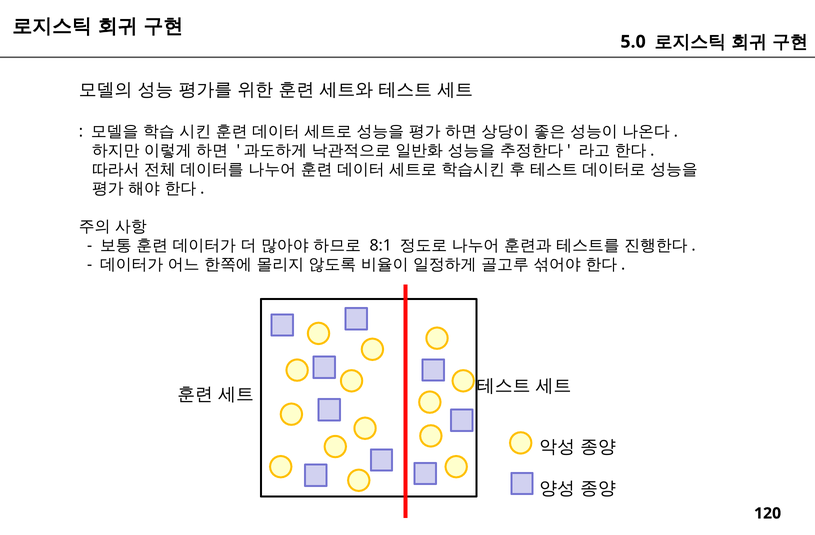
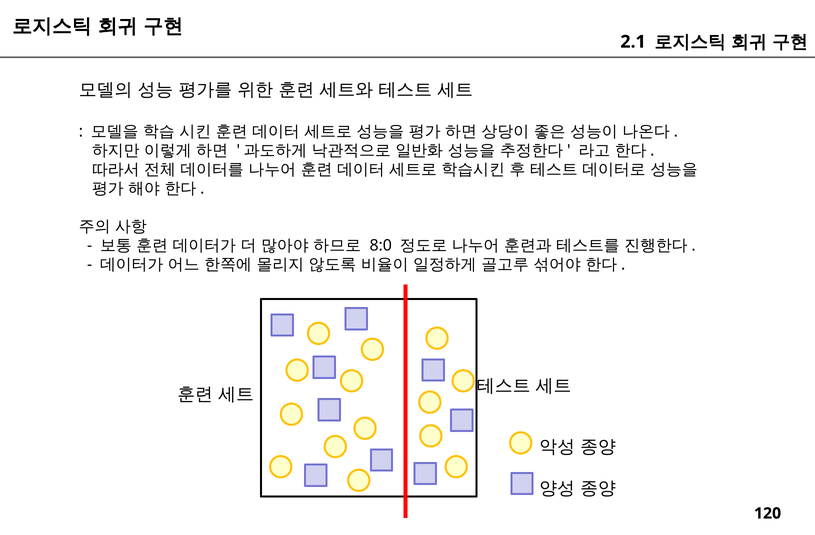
5.0: 5.0 -> 2.1
8:1: 8:1 -> 8:0
